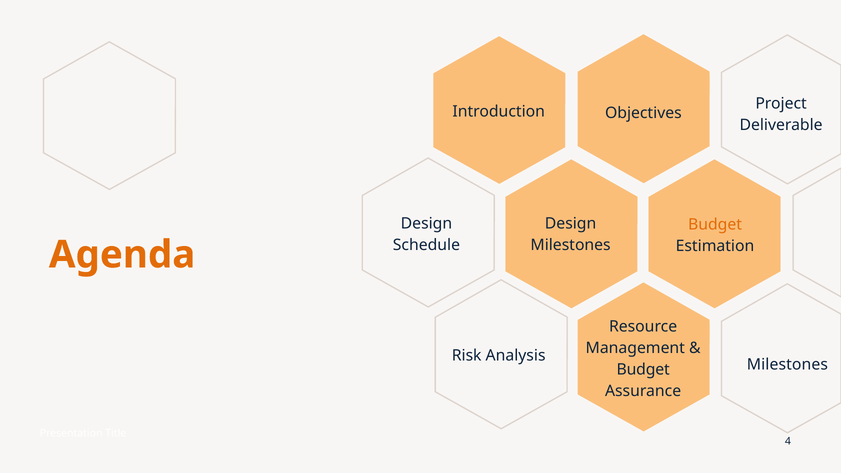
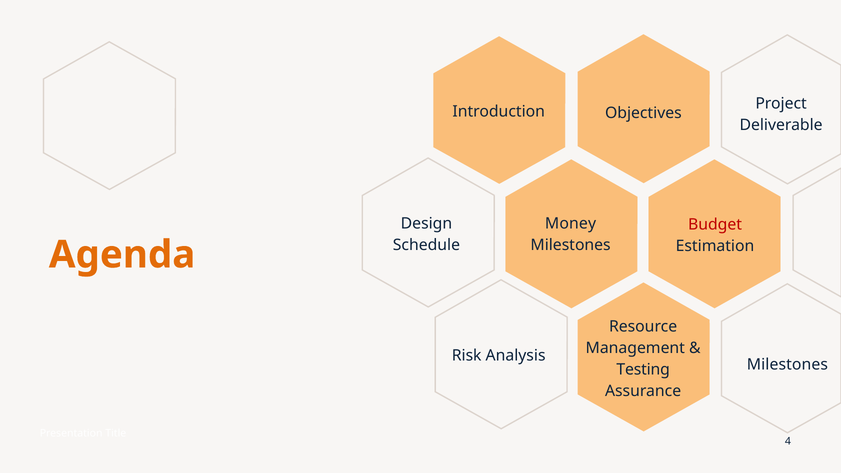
Design at (571, 223): Design -> Money
Budget at (715, 225) colour: orange -> red
Budget at (643, 370): Budget -> Testing
